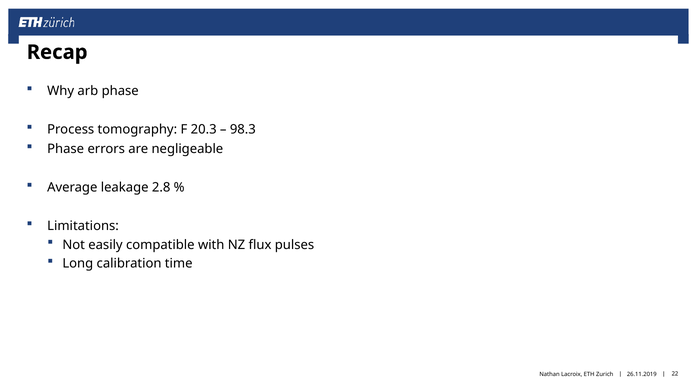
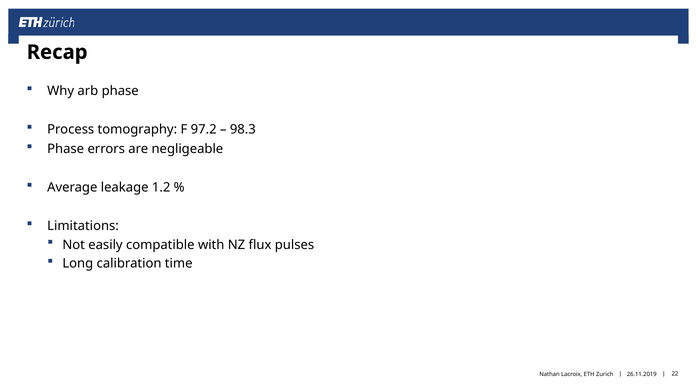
20.3: 20.3 -> 97.2
2.8: 2.8 -> 1.2
